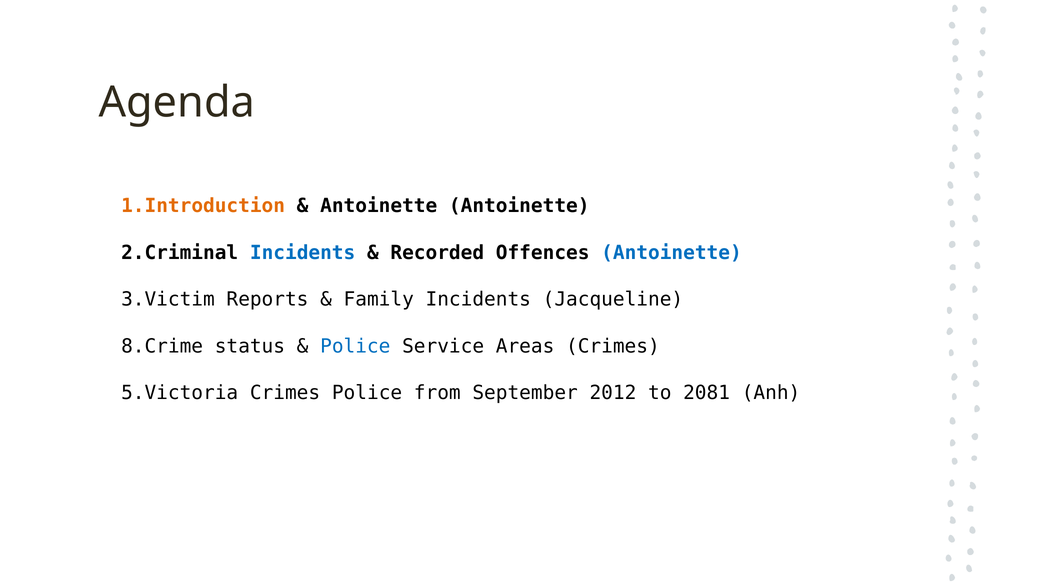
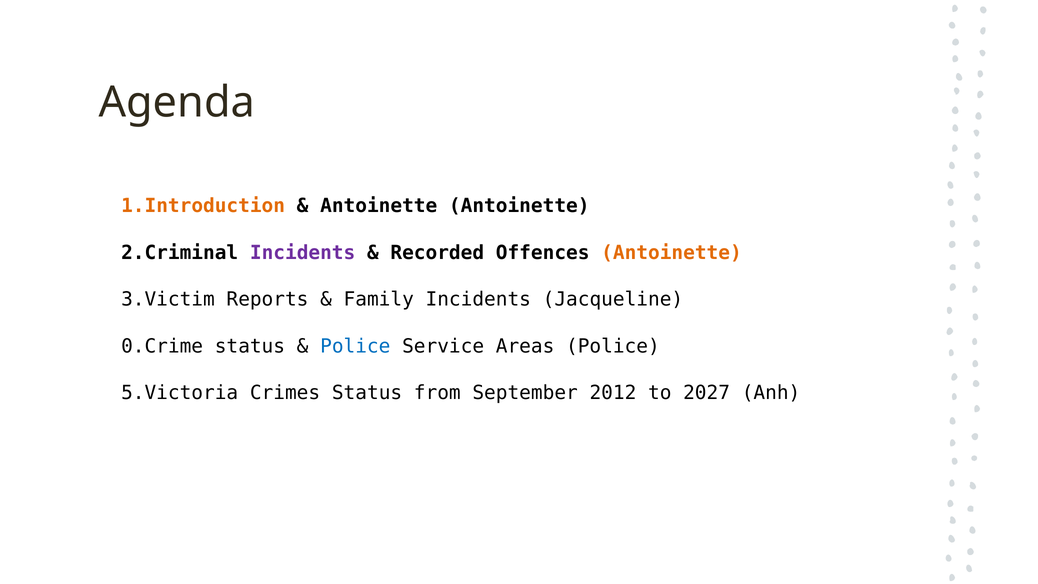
Incidents at (303, 253) colour: blue -> purple
Antoinette at (671, 253) colour: blue -> orange
8.Crime: 8.Crime -> 0.Crime
Areas Crimes: Crimes -> Police
Crimes Police: Police -> Status
2081: 2081 -> 2027
